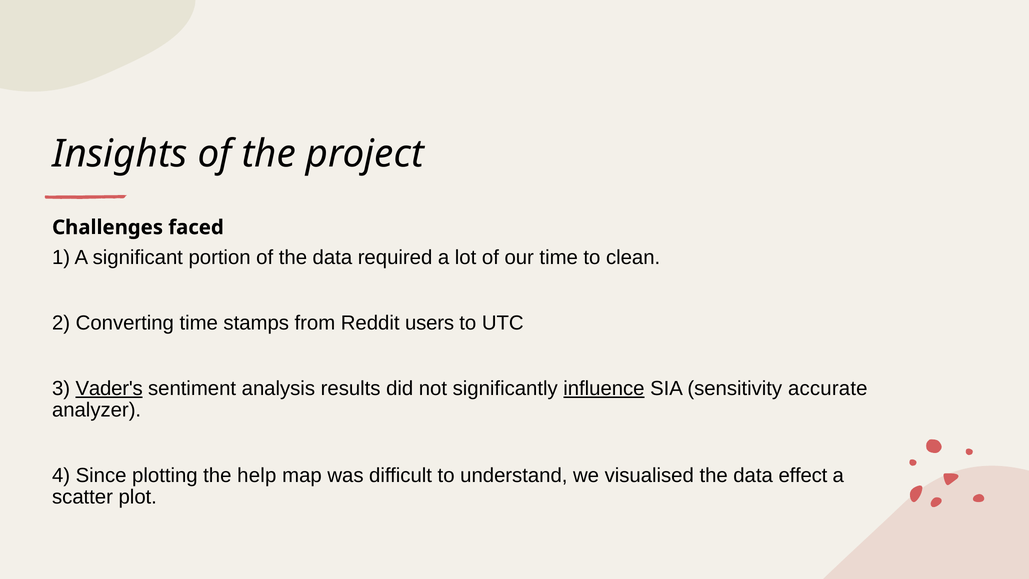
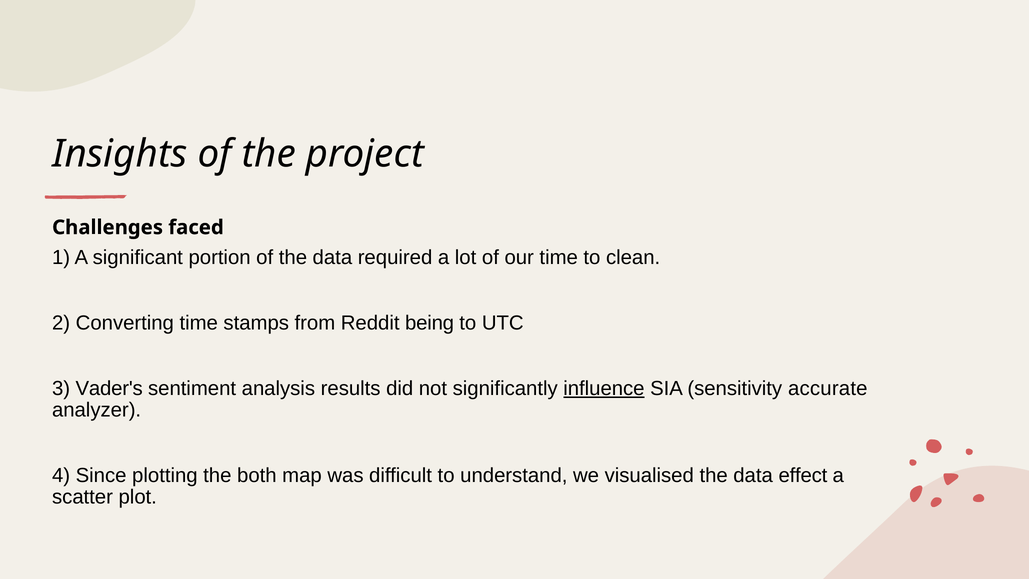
users: users -> being
Vader's underline: present -> none
help: help -> both
